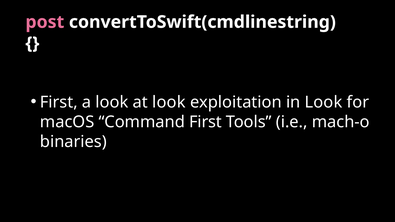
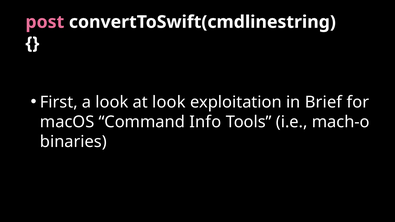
in Look: Look -> Brief
Command First: First -> Info
